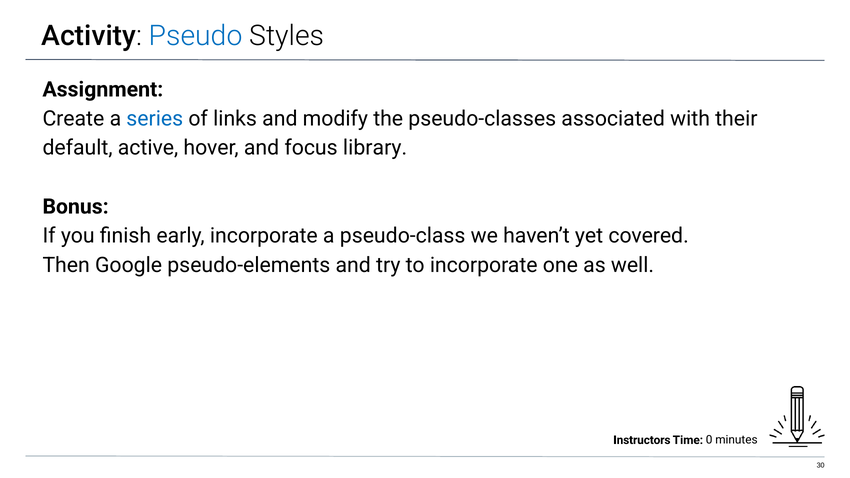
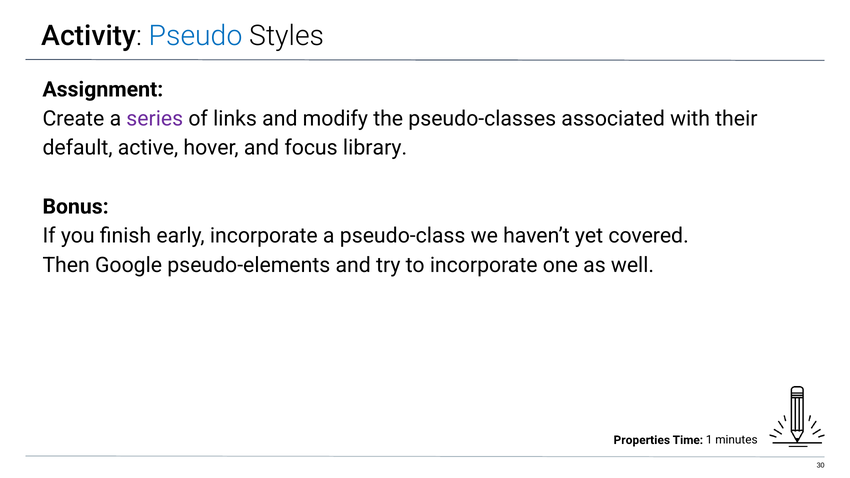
series colour: blue -> purple
Instructors: Instructors -> Properties
0: 0 -> 1
